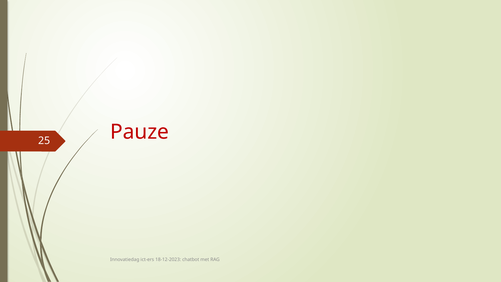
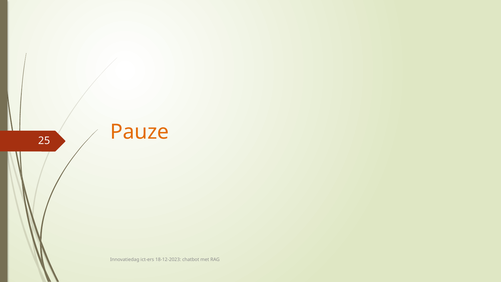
Pauze colour: red -> orange
